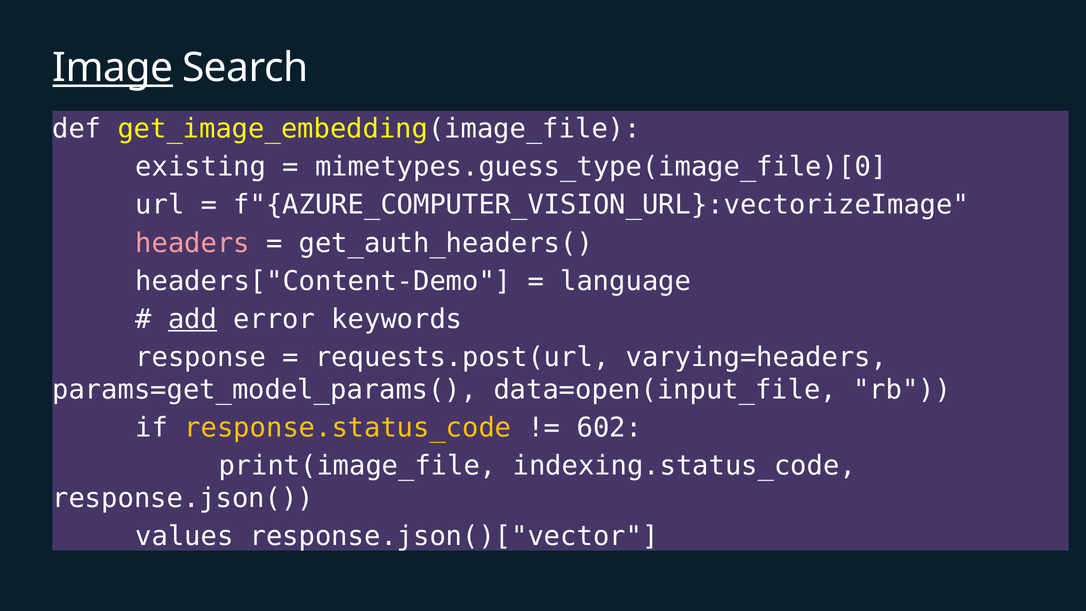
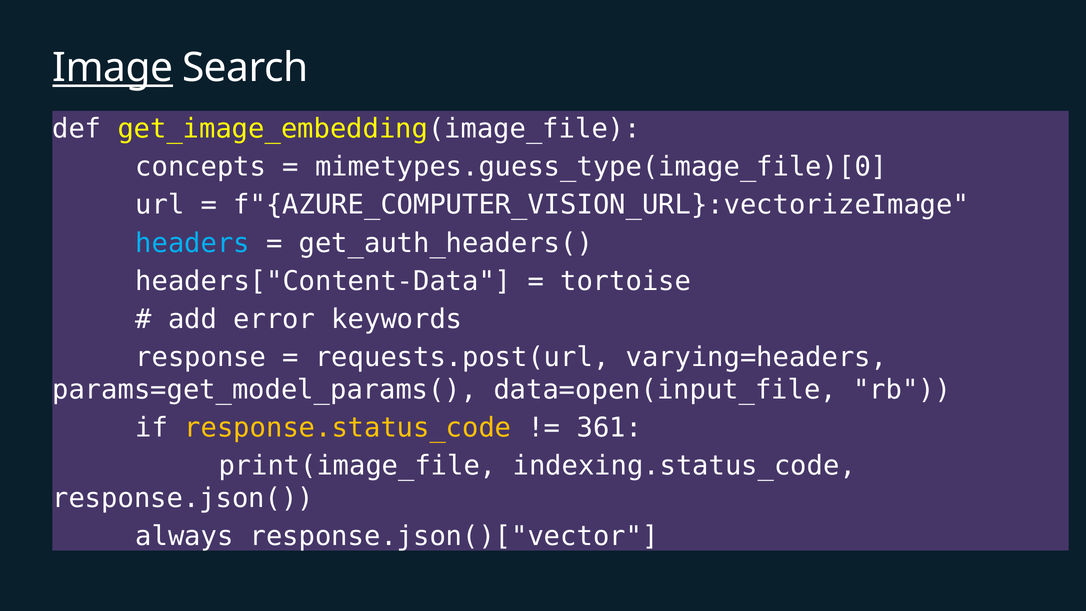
existing: existing -> concepts
headers colour: pink -> light blue
headers["Content-Demo: headers["Content-Demo -> headers["Content-Data
language: language -> tortoise
add underline: present -> none
602: 602 -> 361
values: values -> always
